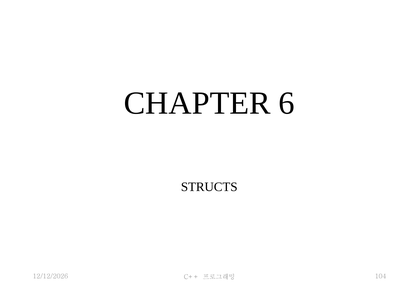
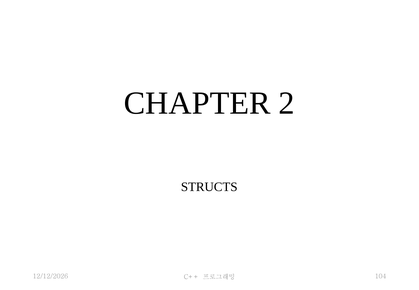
6: 6 -> 2
